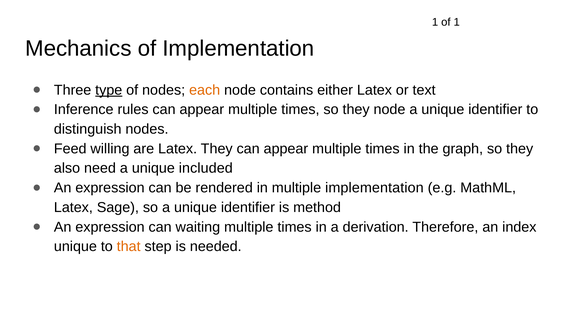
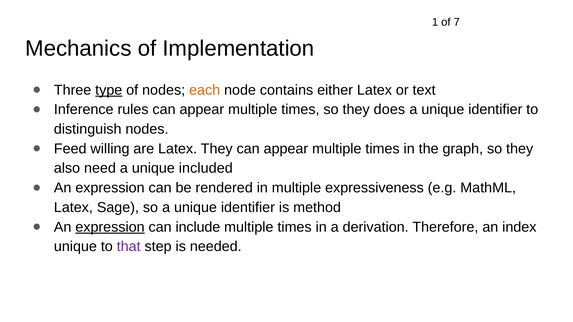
of 1: 1 -> 7
they node: node -> does
multiple implementation: implementation -> expressiveness
expression at (110, 227) underline: none -> present
waiting: waiting -> include
that colour: orange -> purple
